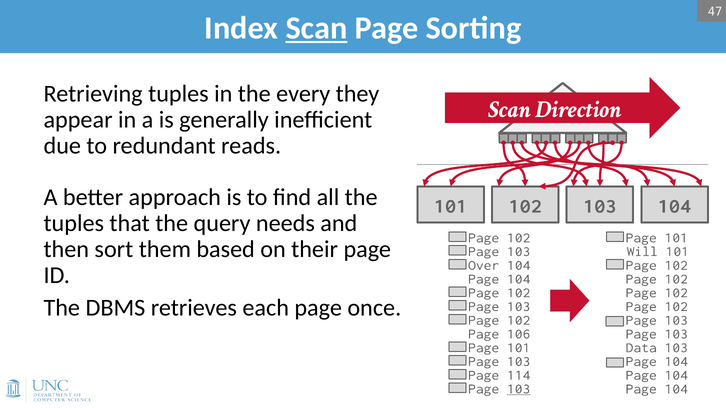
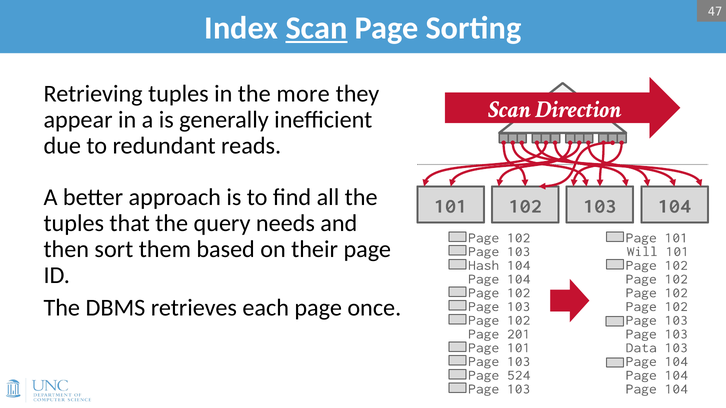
every: every -> more
Over: Over -> Hash
106: 106 -> 201
114: 114 -> 524
103 at (519, 389) underline: present -> none
